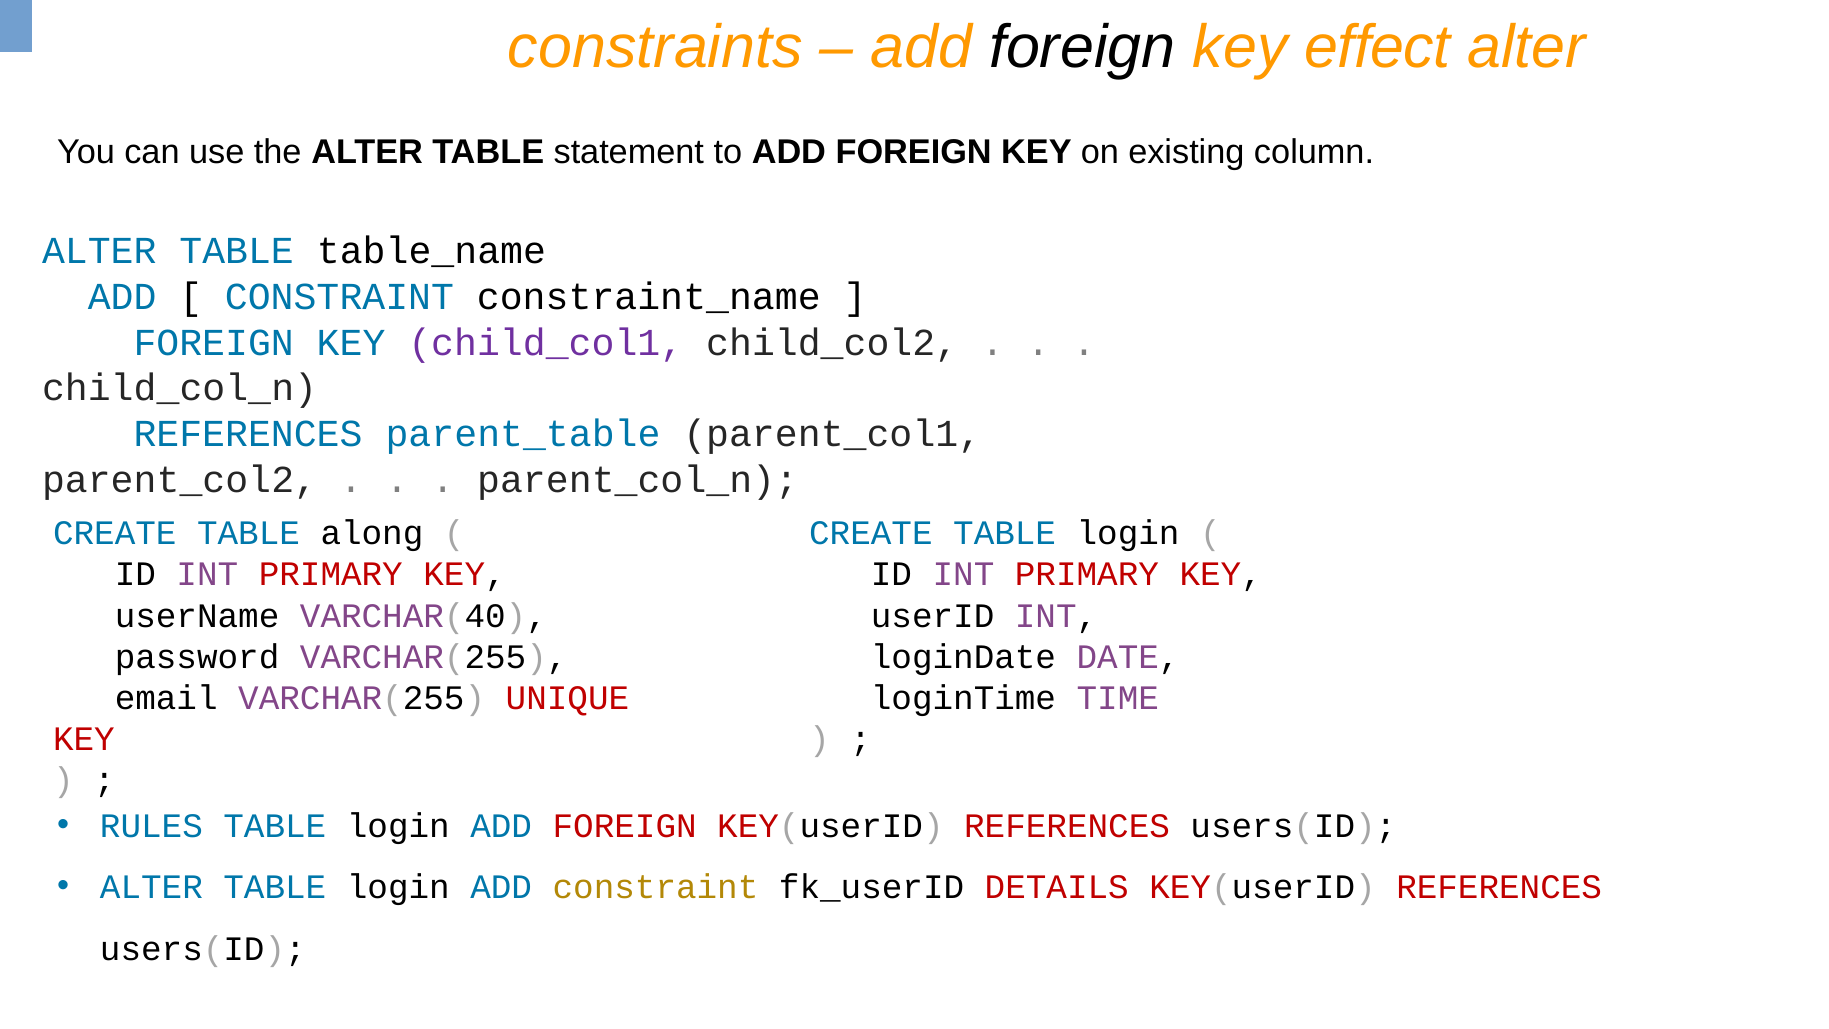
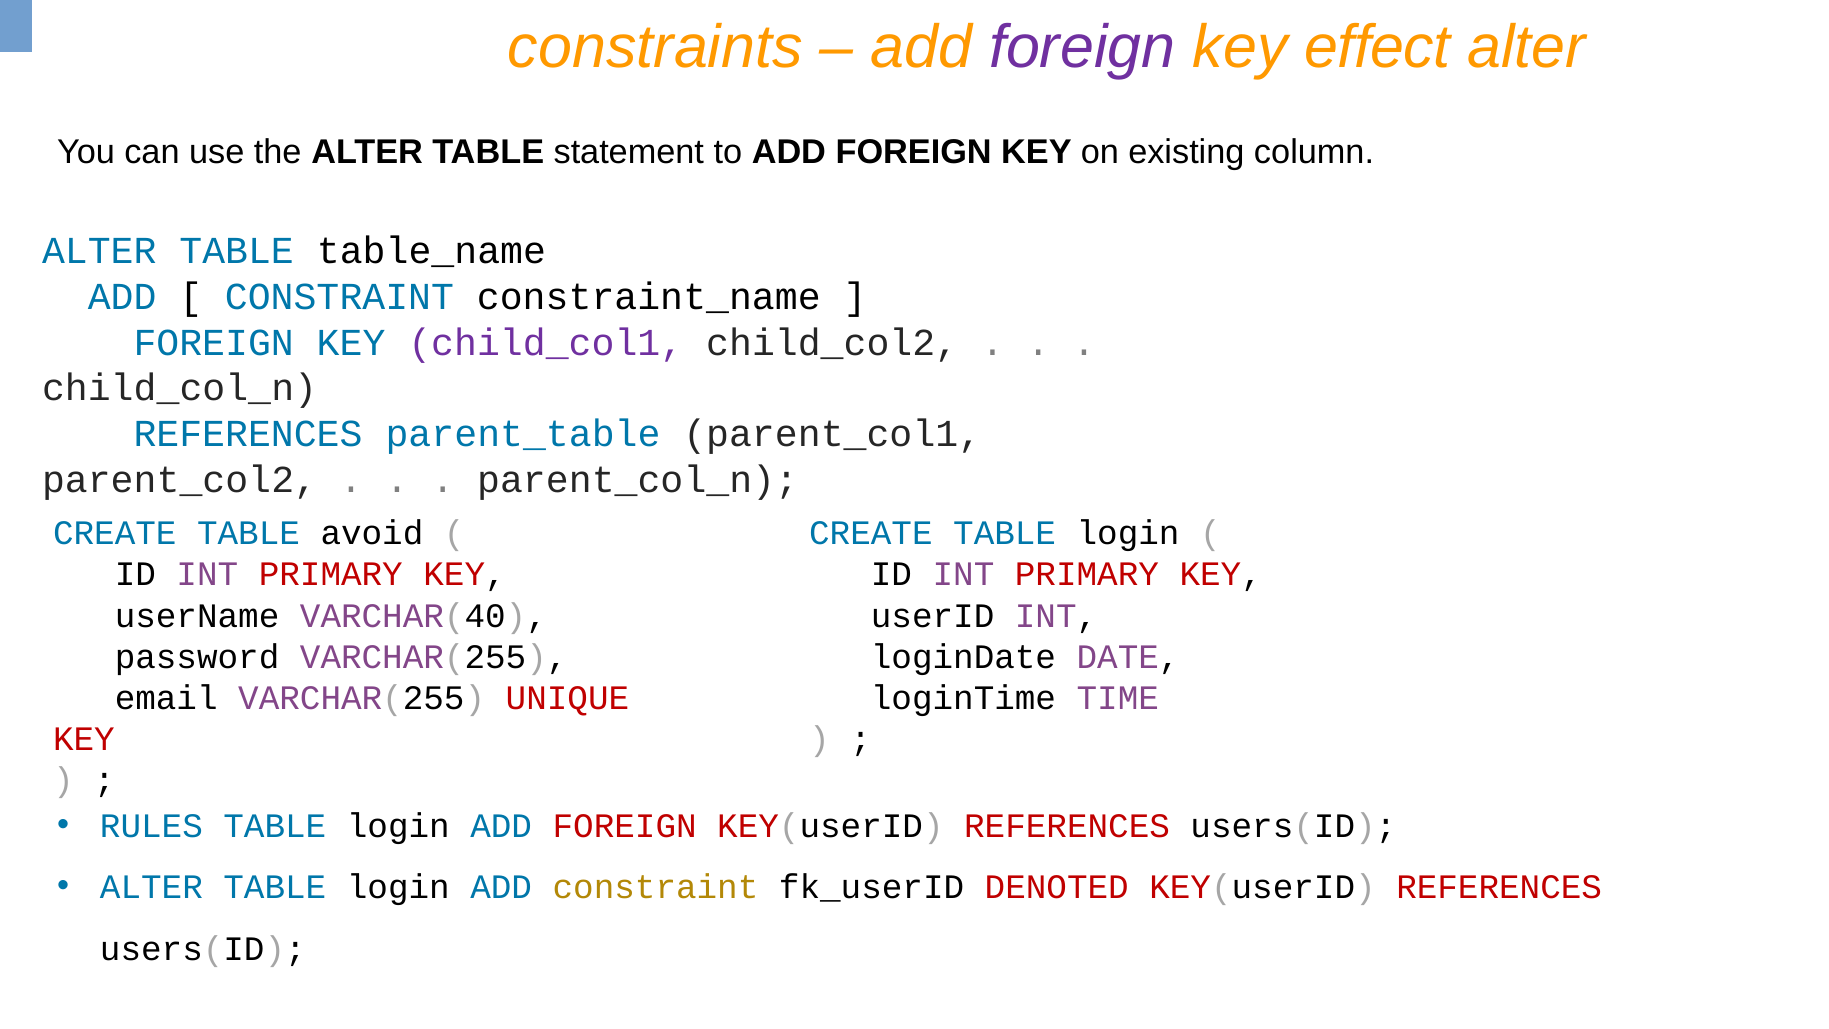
foreign at (1082, 48) colour: black -> purple
along: along -> avoid
DETAILS: DETAILS -> DENOTED
